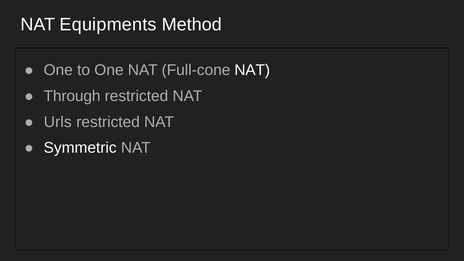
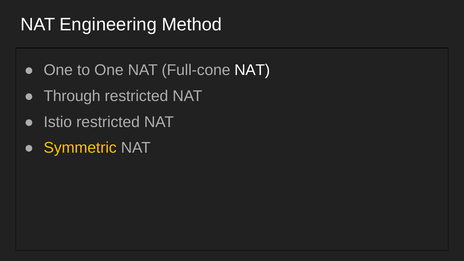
Equipments: Equipments -> Engineering
Urls: Urls -> Istio
Symmetric colour: white -> yellow
